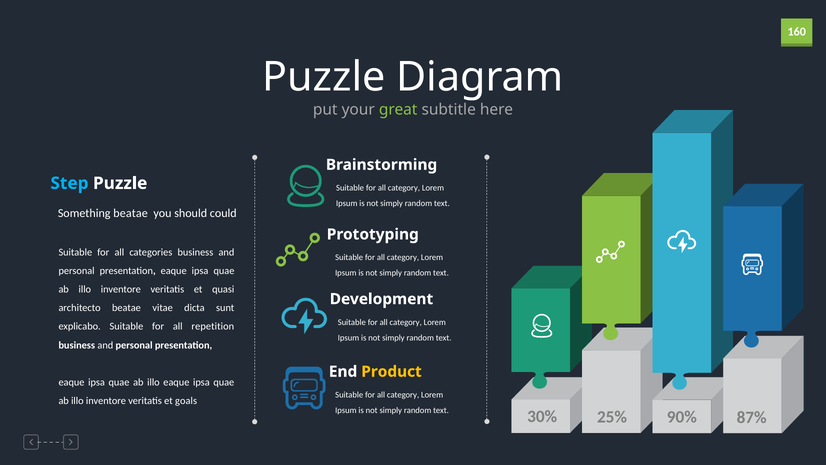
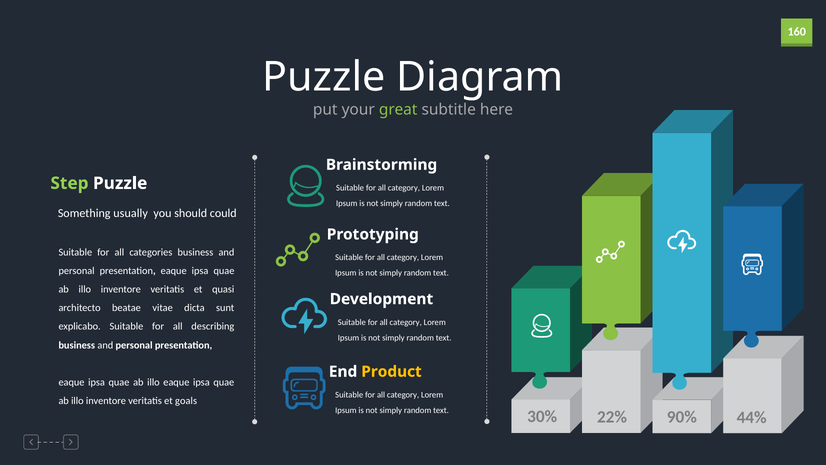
Step colour: light blue -> light green
Something beatae: beatae -> usually
repetition: repetition -> describing
25%: 25% -> 22%
87%: 87% -> 44%
